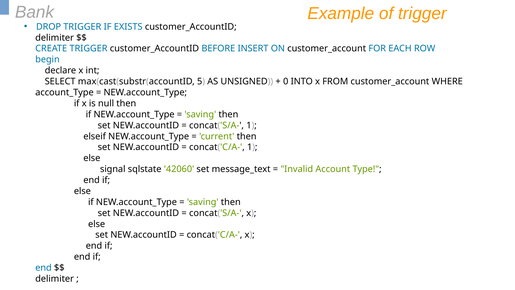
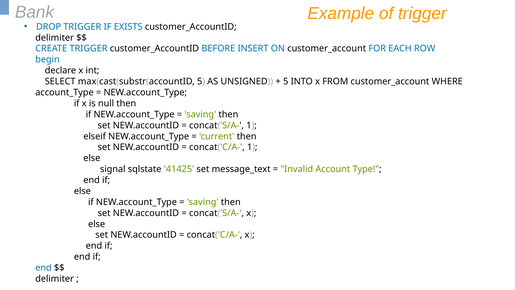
0 at (286, 81): 0 -> 5
42060: 42060 -> 41425
